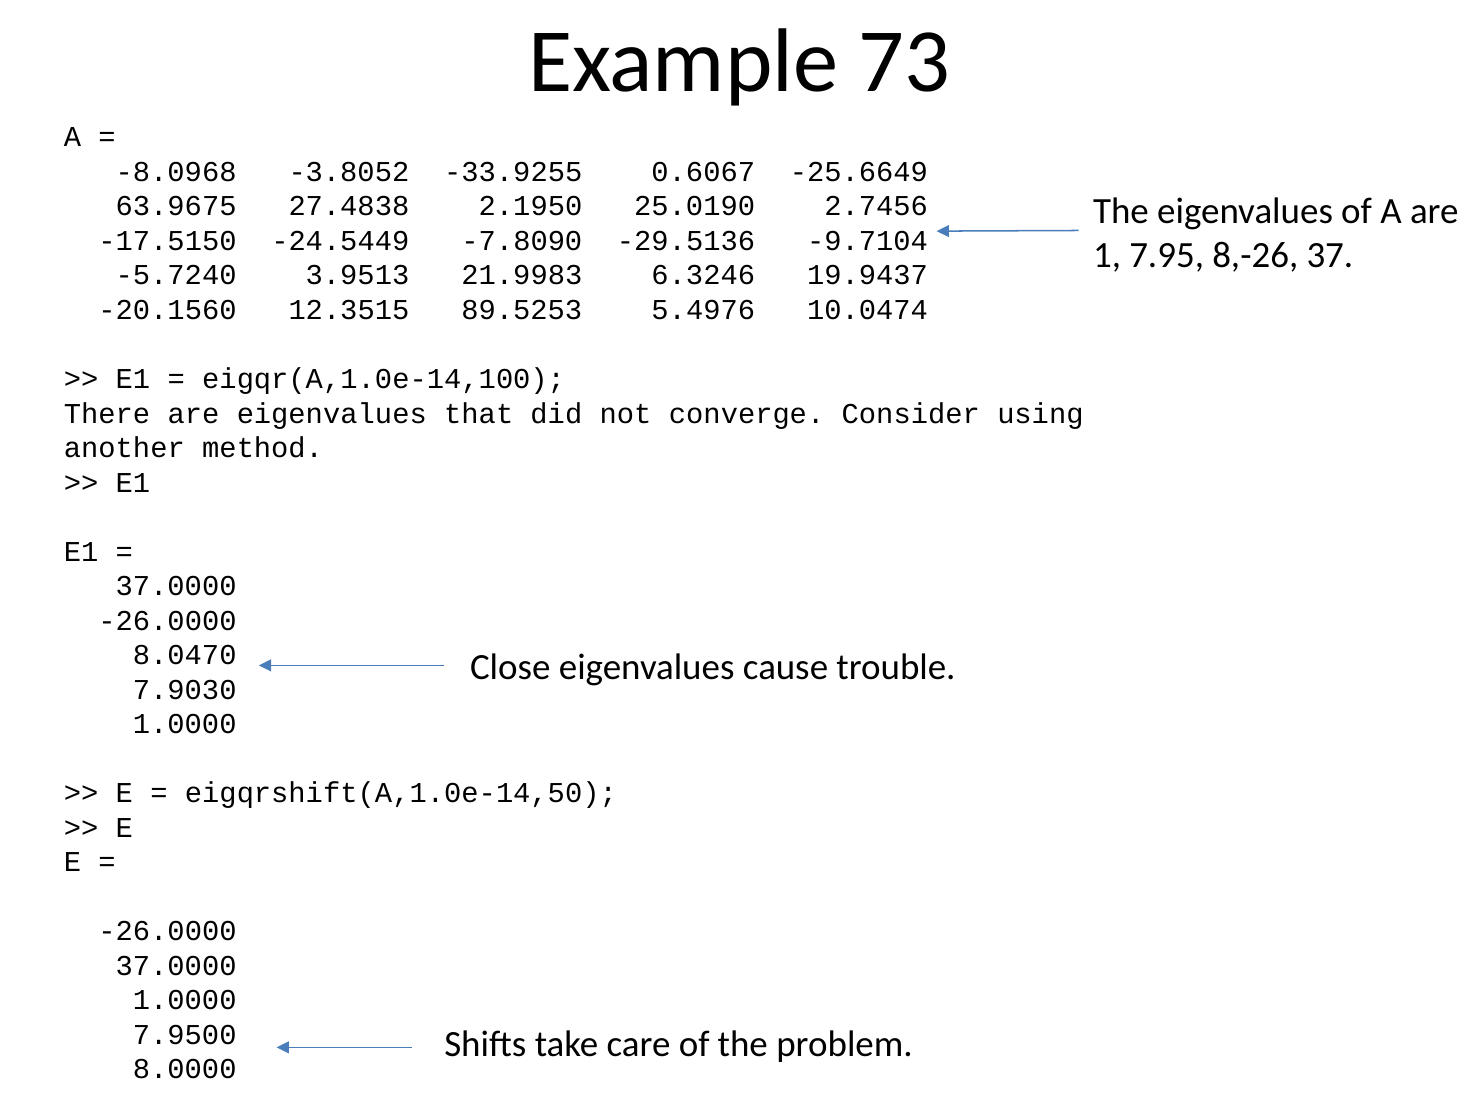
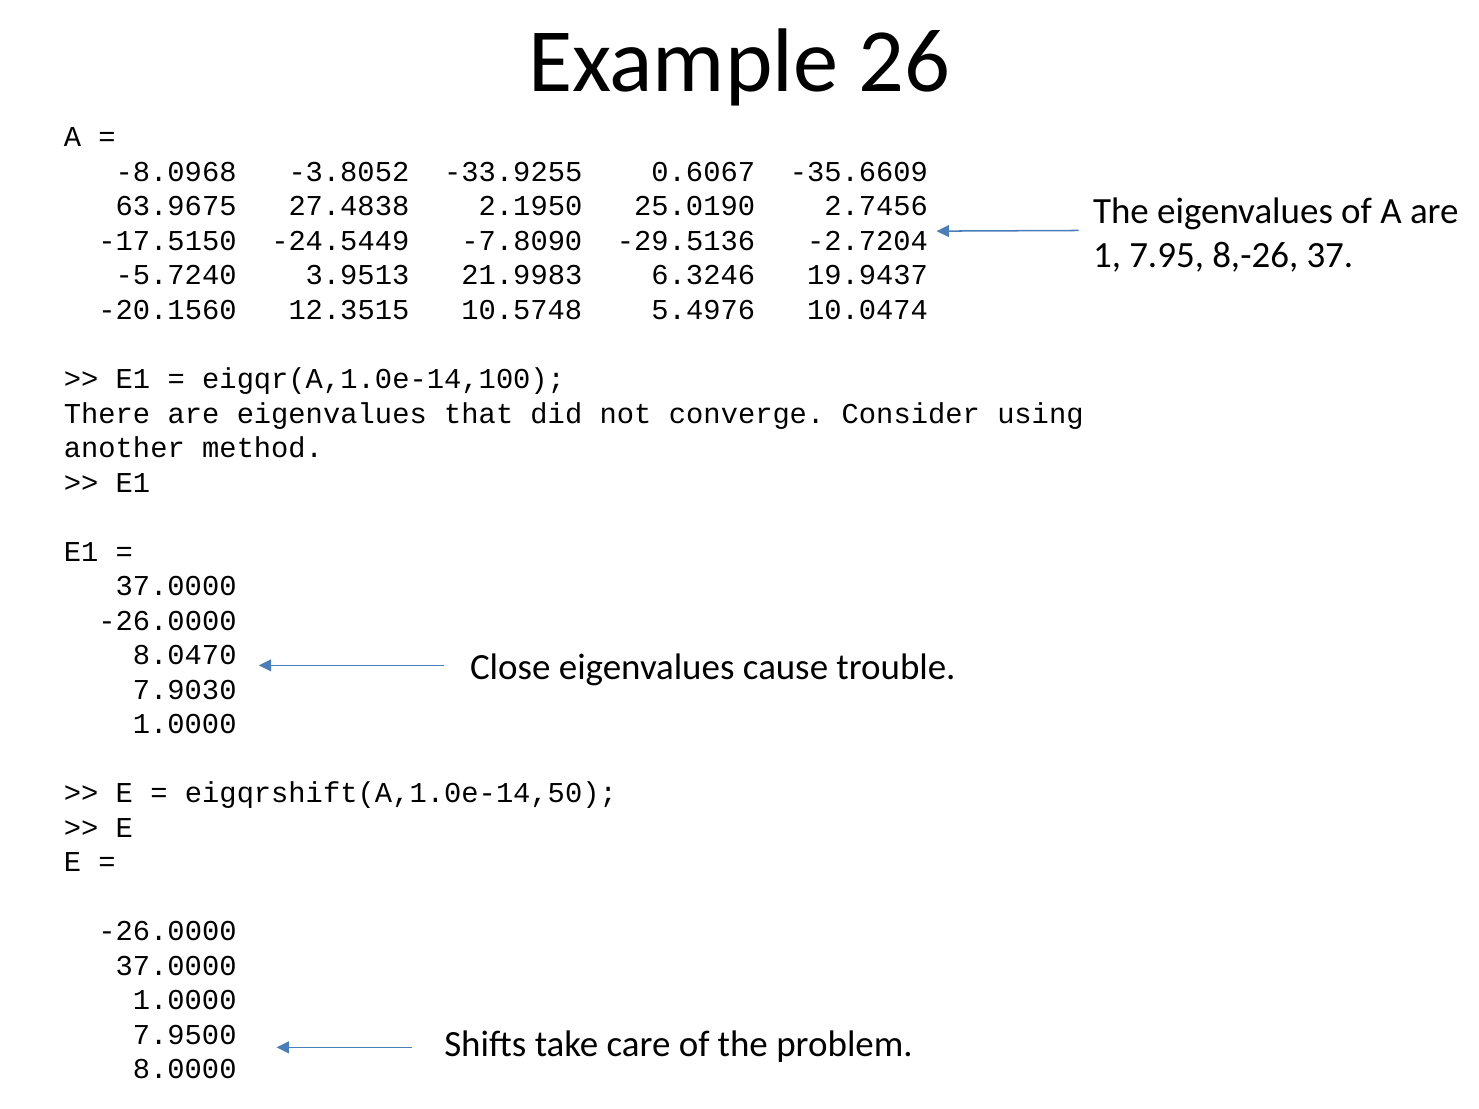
73: 73 -> 26
-25.6649: -25.6649 -> -35.6609
-9.7104: -9.7104 -> -2.7204
89.5253: 89.5253 -> 10.5748
